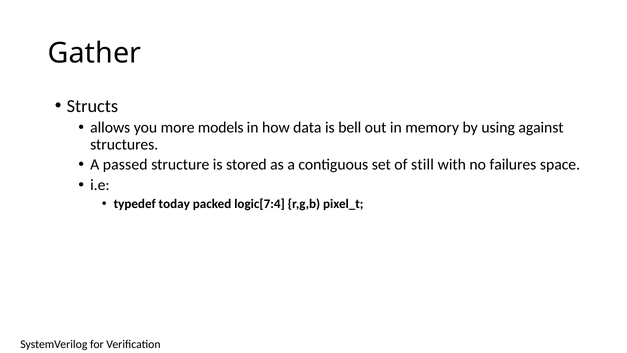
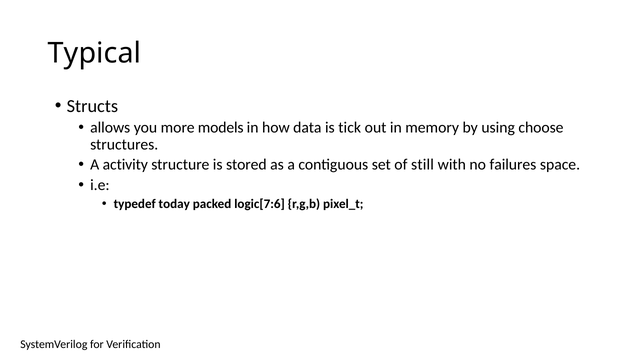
Gather: Gather -> Typical
bell: bell -> tick
against: against -> choose
passed: passed -> activity
logic[7:4: logic[7:4 -> logic[7:6
